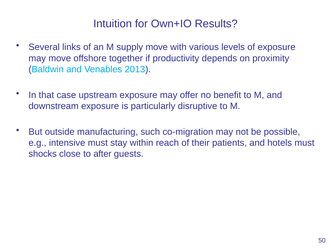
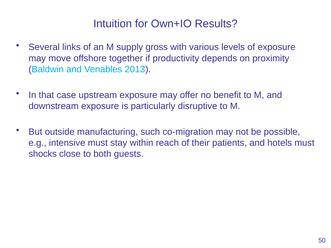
supply move: move -> gross
after: after -> both
